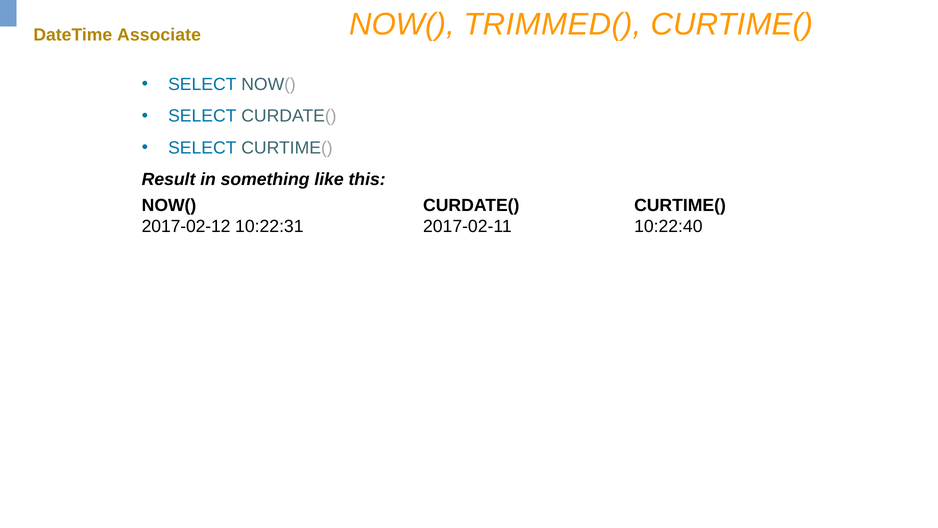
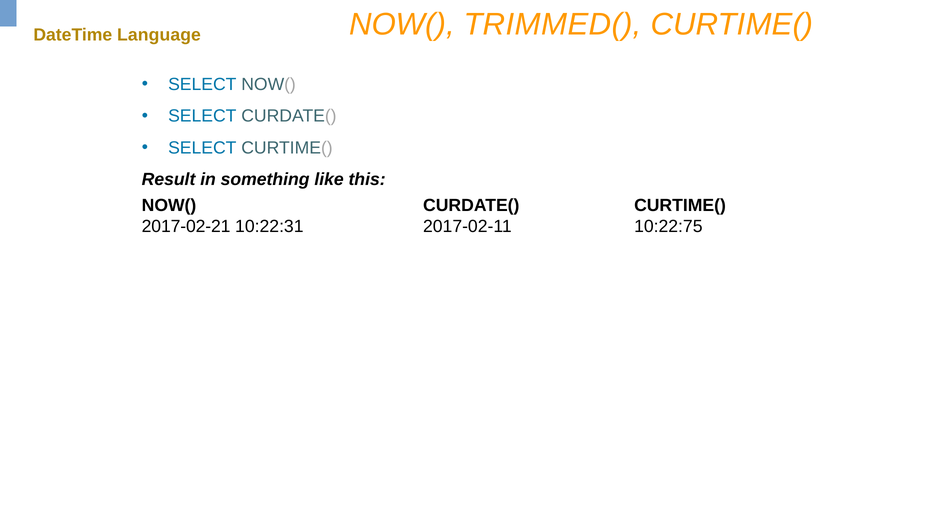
Associate: Associate -> Language
2017-02-12: 2017-02-12 -> 2017-02-21
10:22:40: 10:22:40 -> 10:22:75
